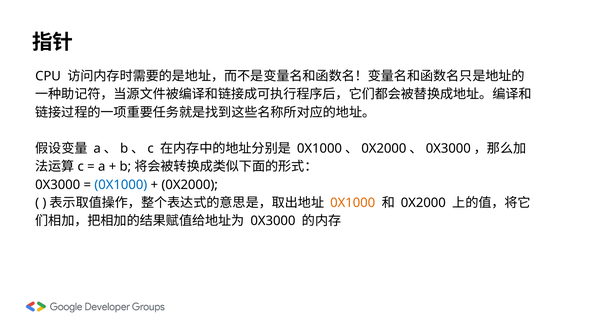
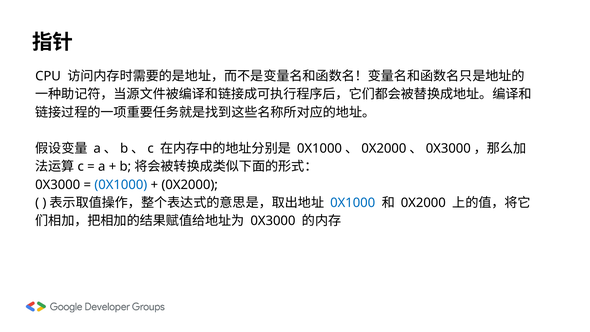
0X1000 at (353, 203) colour: orange -> blue
